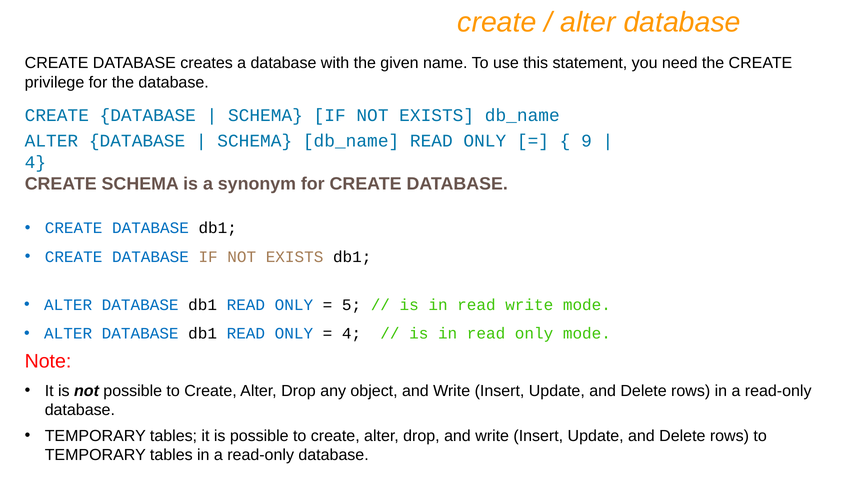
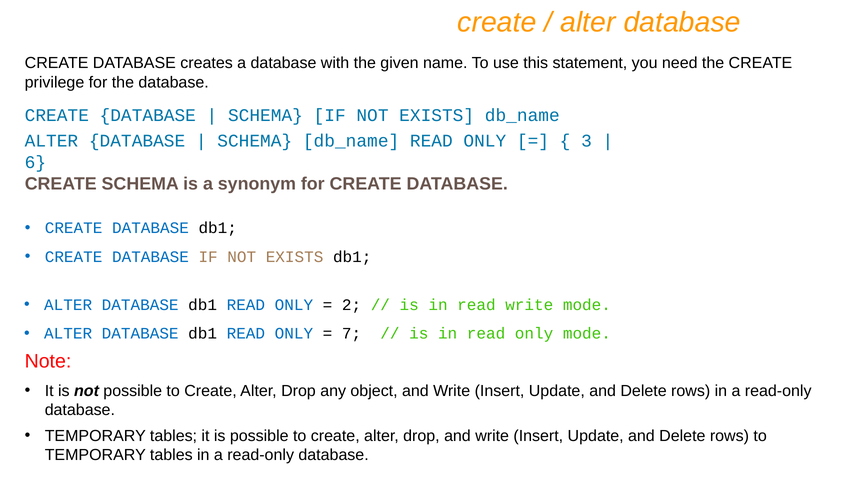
9: 9 -> 3
4 at (35, 163): 4 -> 6
5: 5 -> 2
4 at (352, 334): 4 -> 7
